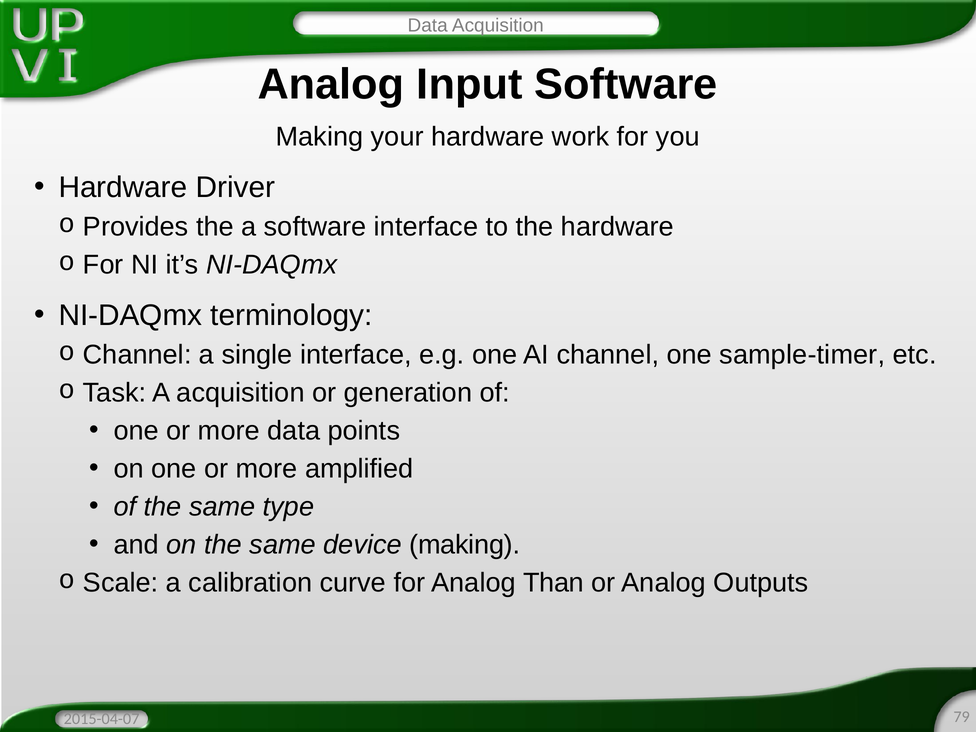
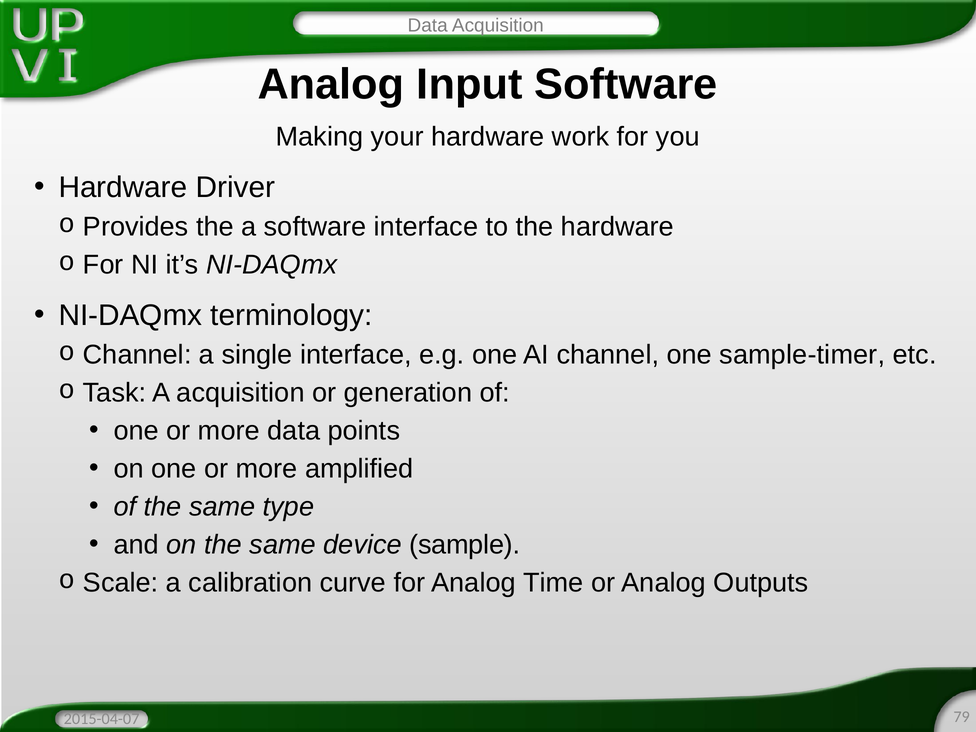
device making: making -> sample
Than: Than -> Time
